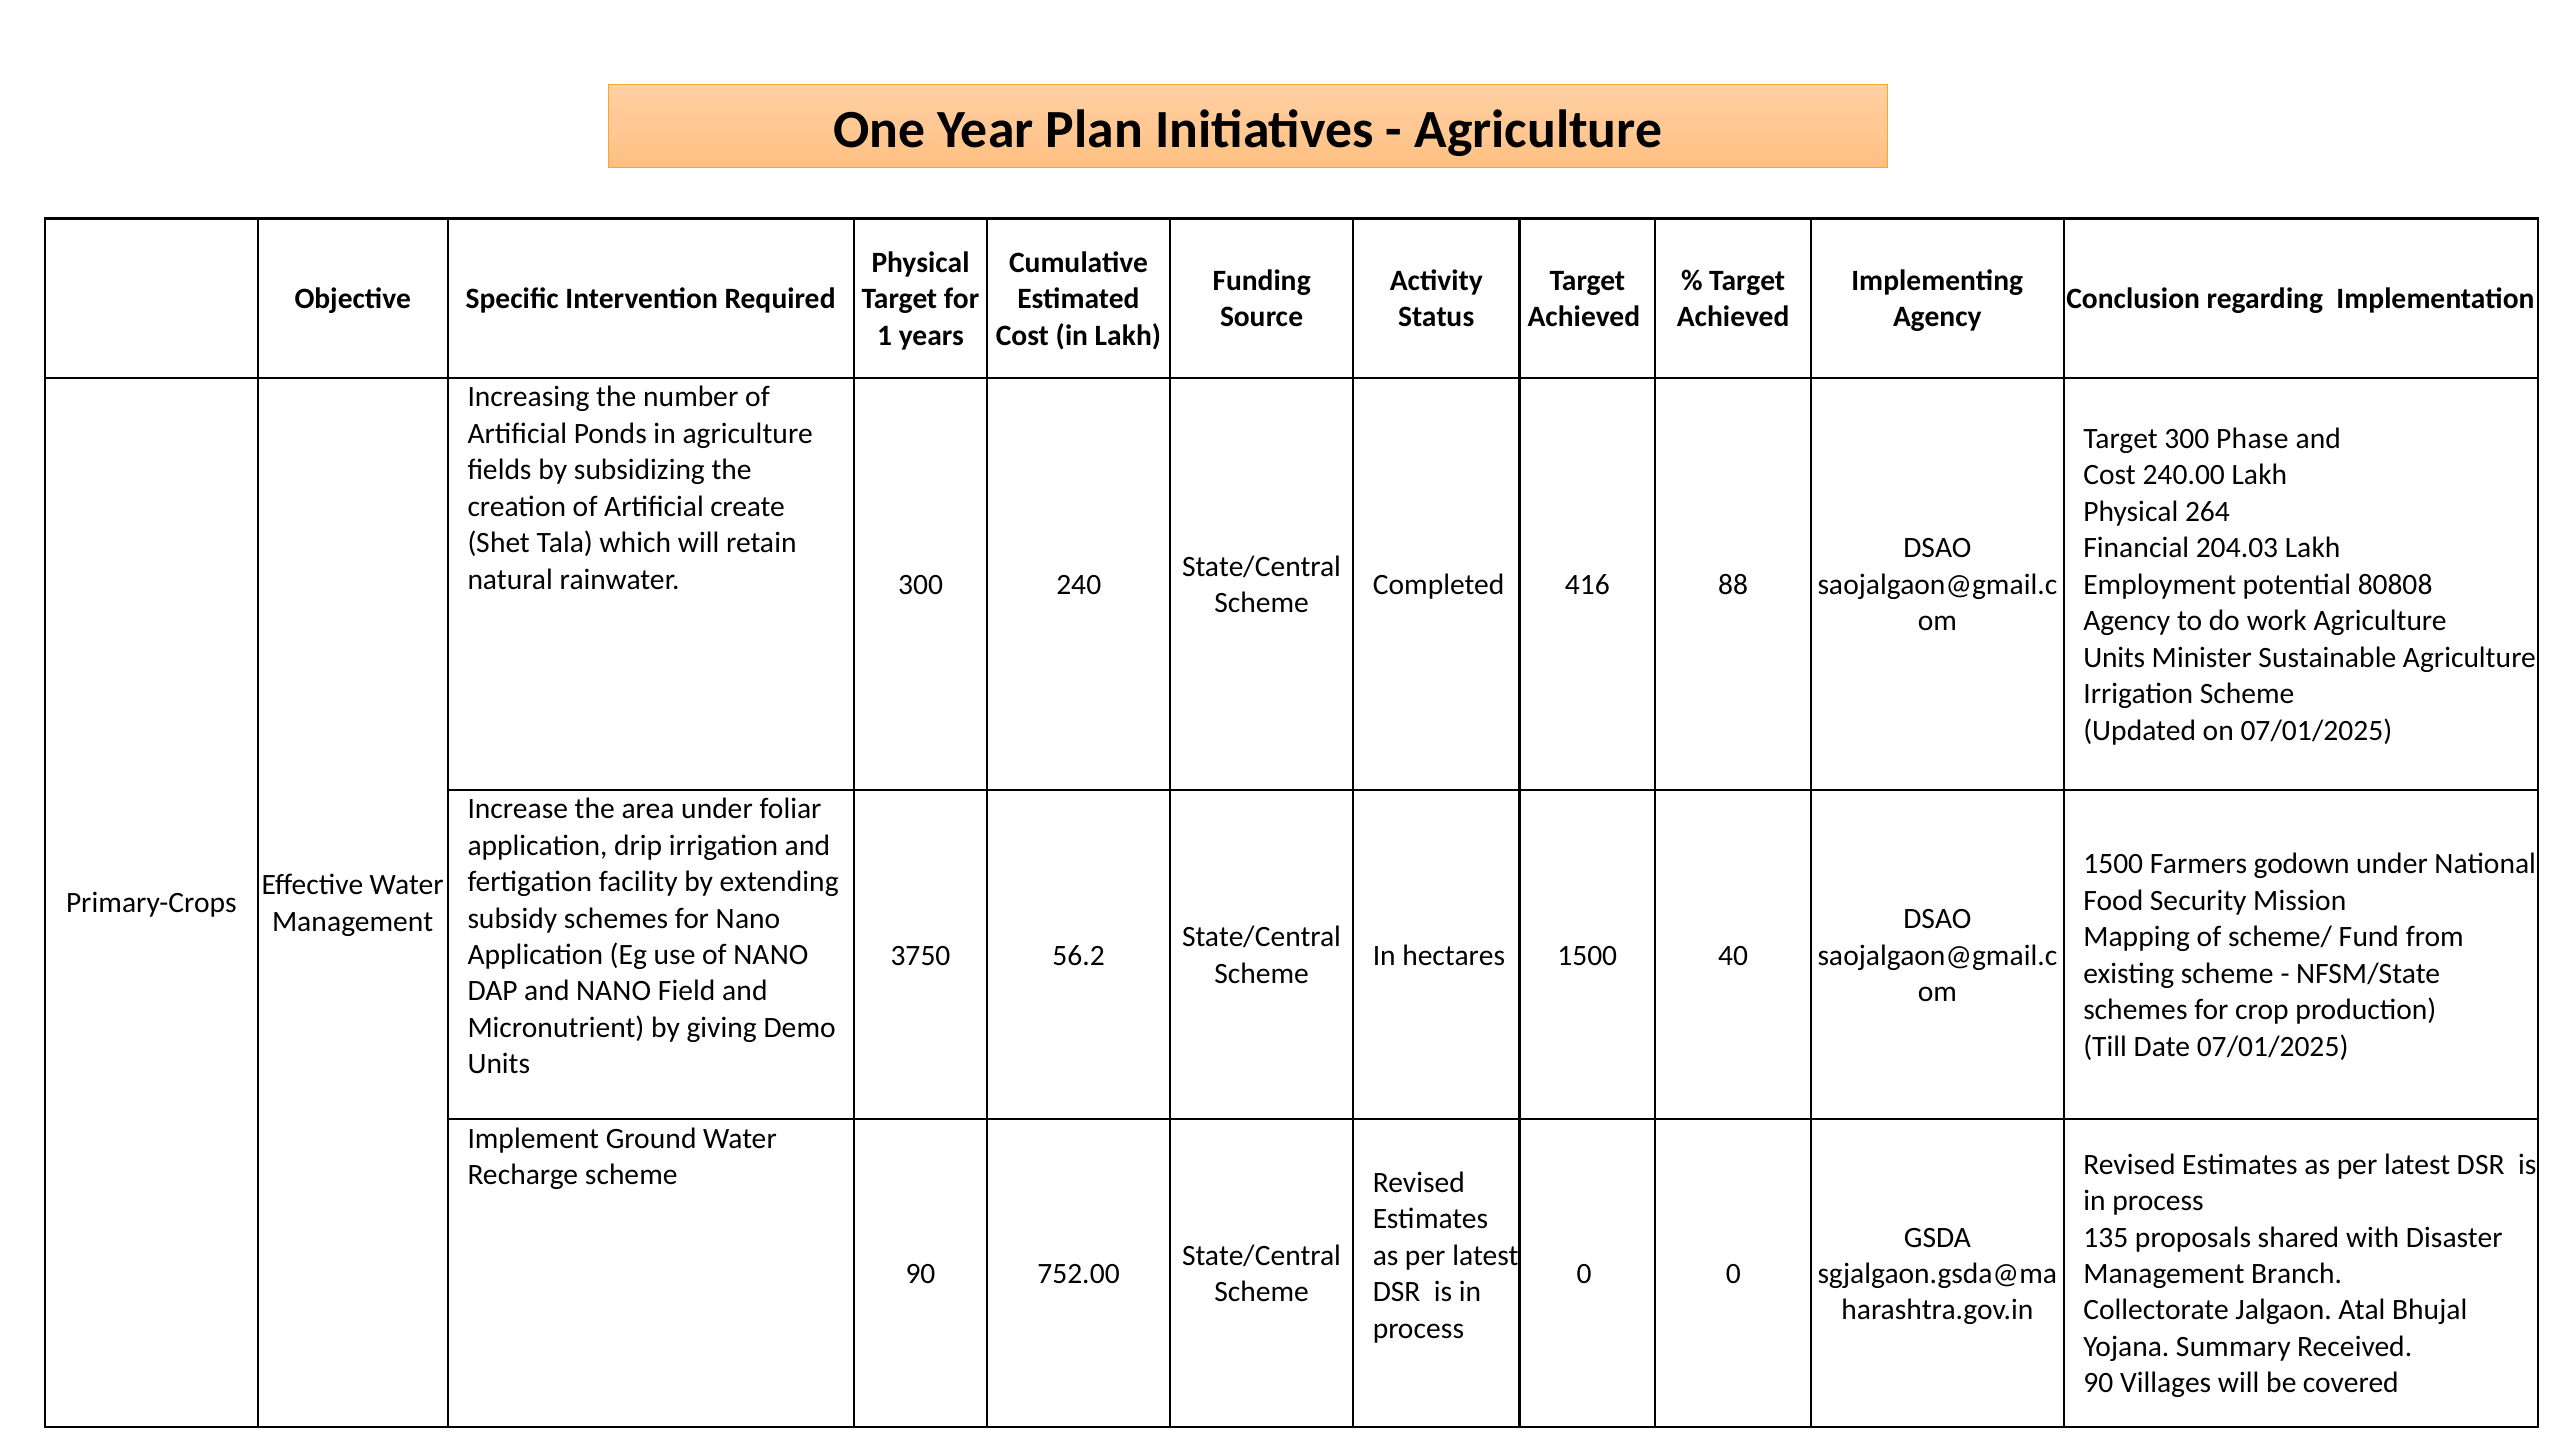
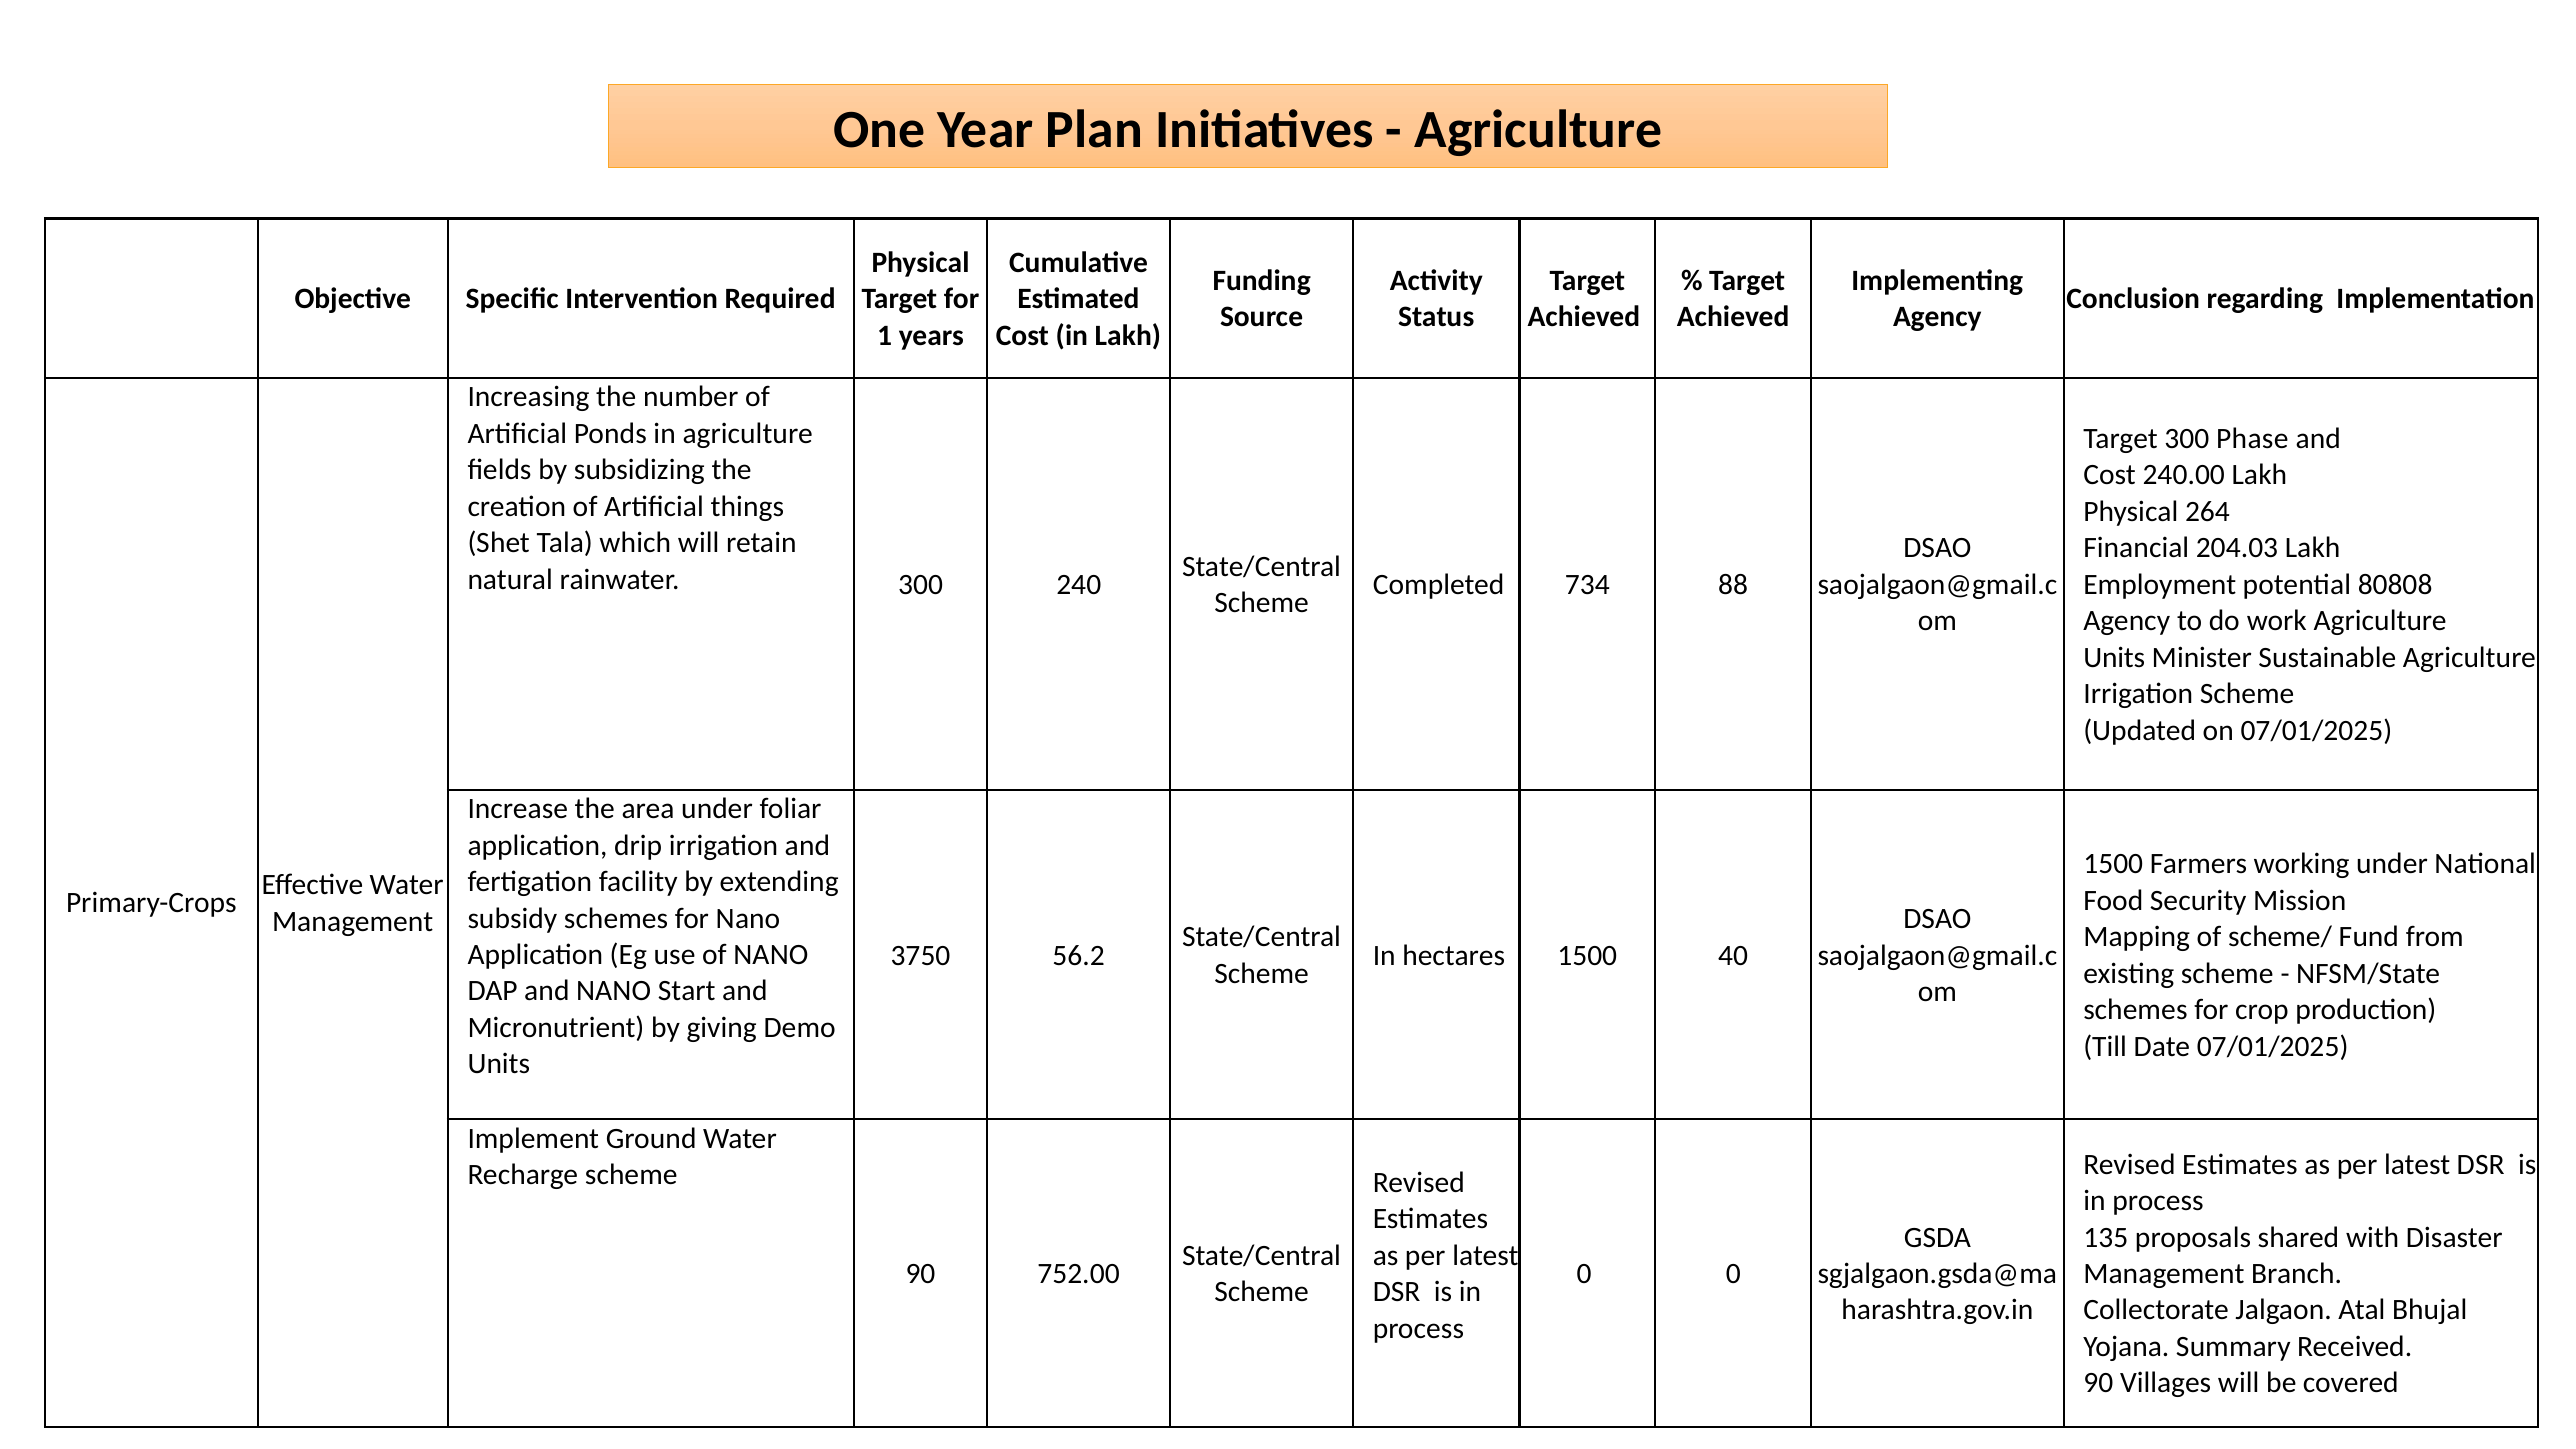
create: create -> things
416: 416 -> 734
godown: godown -> working
Field: Field -> Start
